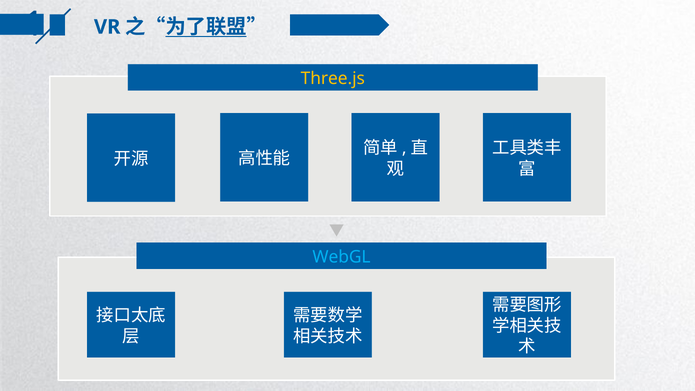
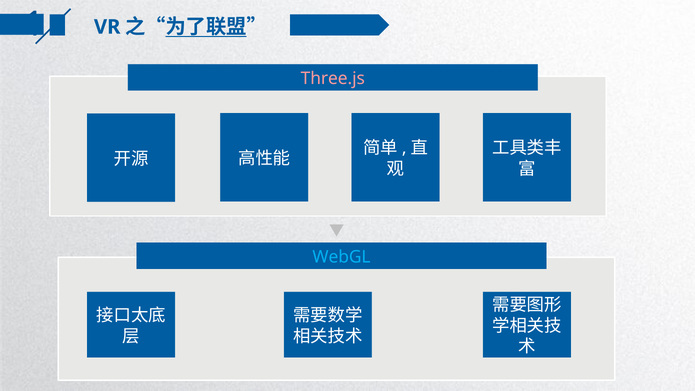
Three.js colour: yellow -> pink
